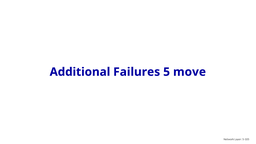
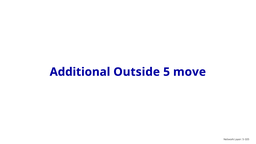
Failures: Failures -> Outside
